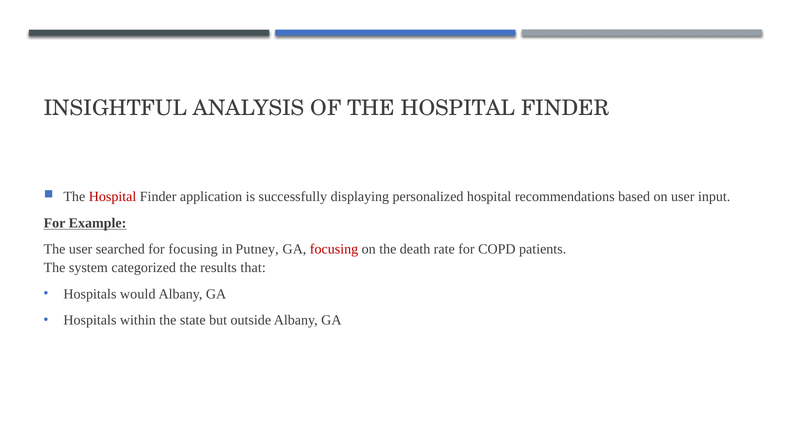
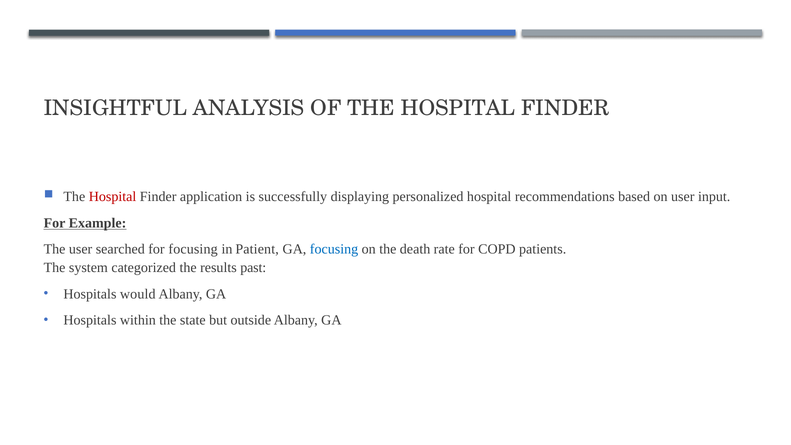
Putney: Putney -> Patient
focusing at (334, 249) colour: red -> blue
that: that -> past
